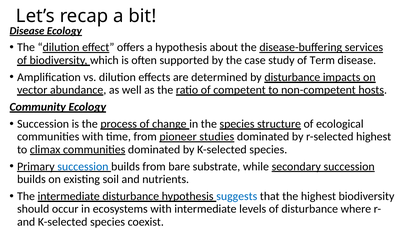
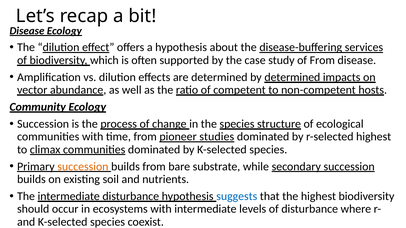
of Term: Term -> From
by disturbance: disturbance -> determined
succession at (83, 167) colour: blue -> orange
